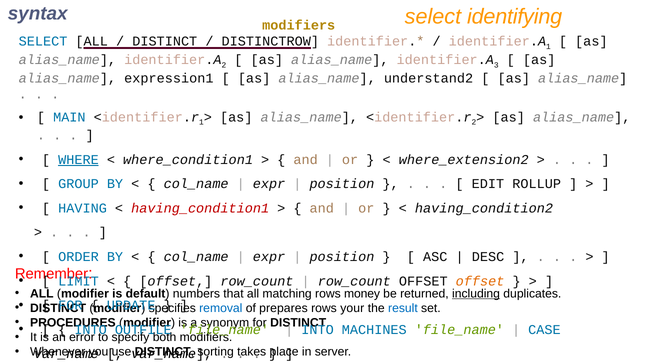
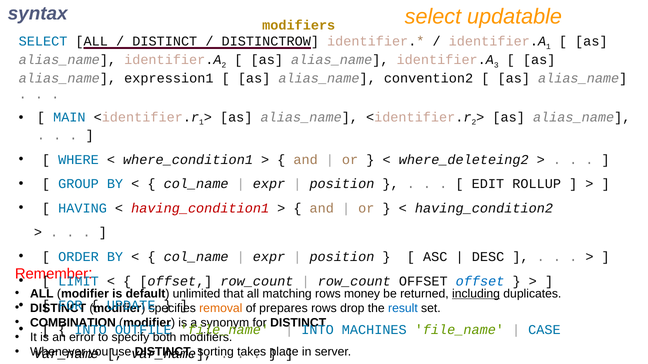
identifying: identifying -> updatable
understand2: understand2 -> convention2
WHERE underline: present -> none
where_extension2: where_extension2 -> where_deleteing2
offset at (480, 281) colour: orange -> blue
numbers: numbers -> unlimited
removal colour: blue -> orange
your: your -> drop
PROCEDURES: PROCEDURES -> COMBINATION
